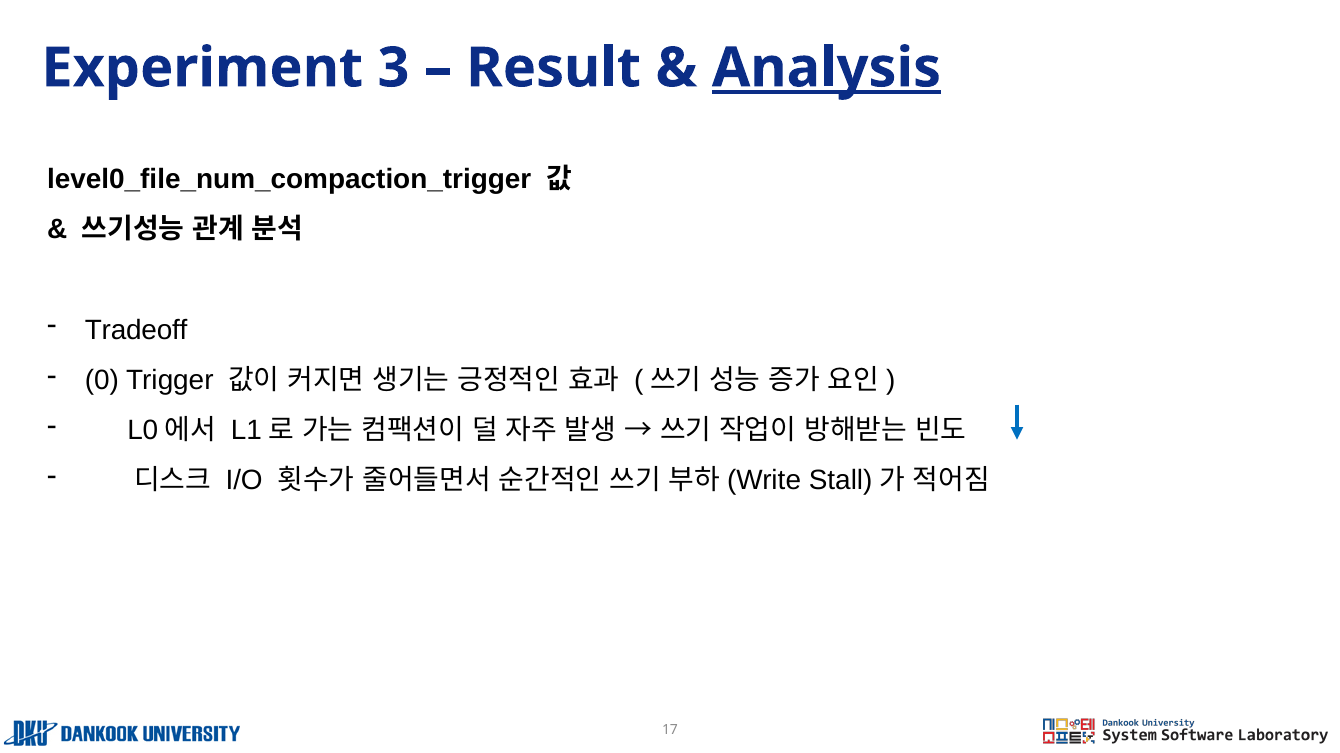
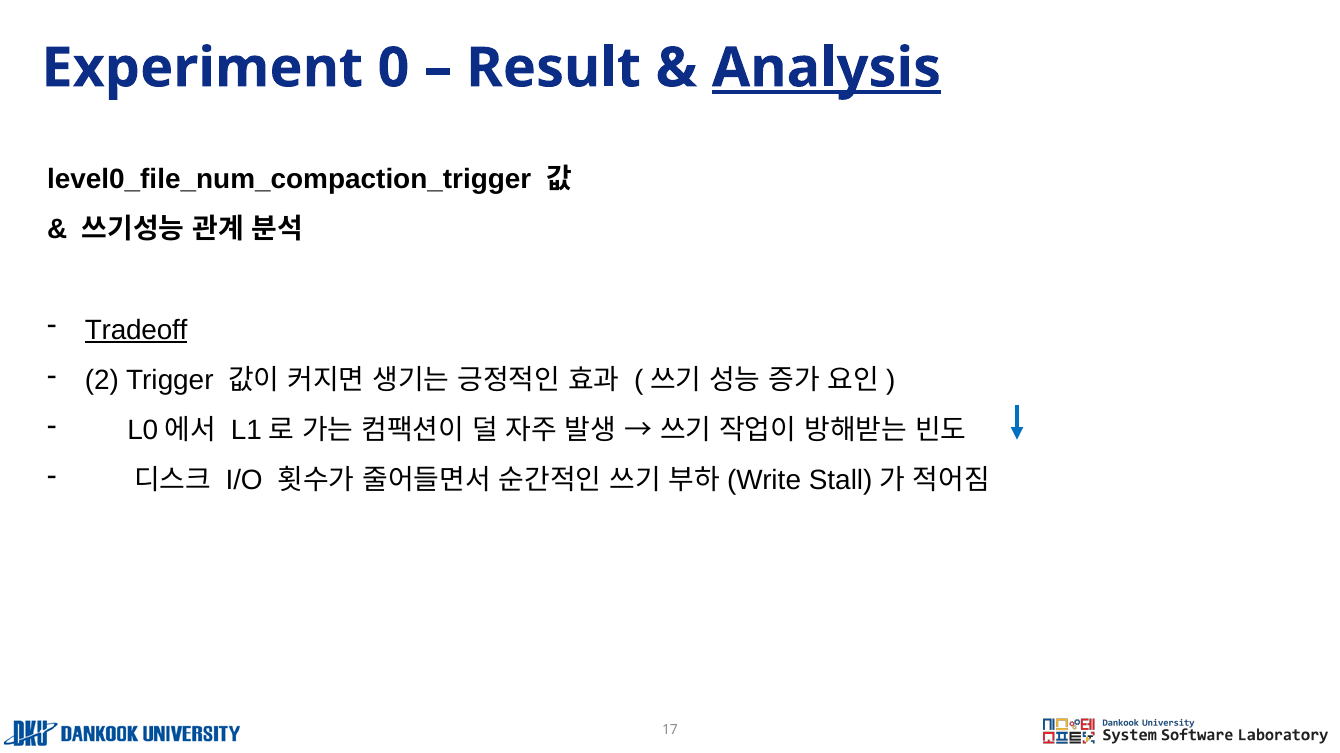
3: 3 -> 0
Tradeoff underline: none -> present
0: 0 -> 2
